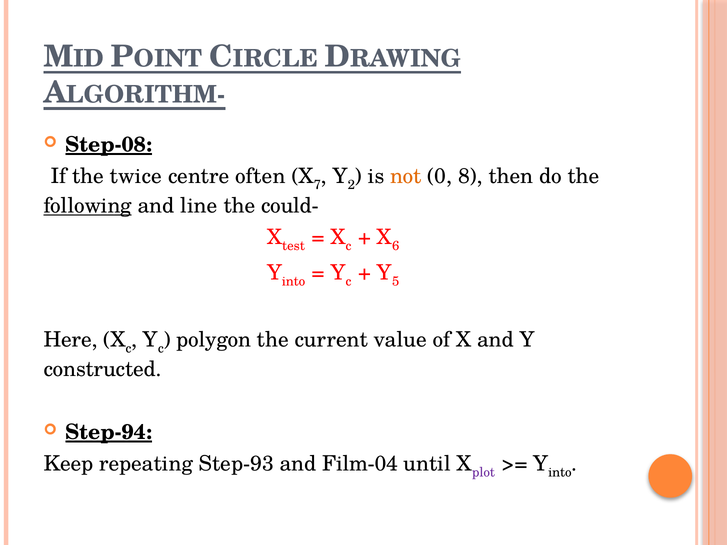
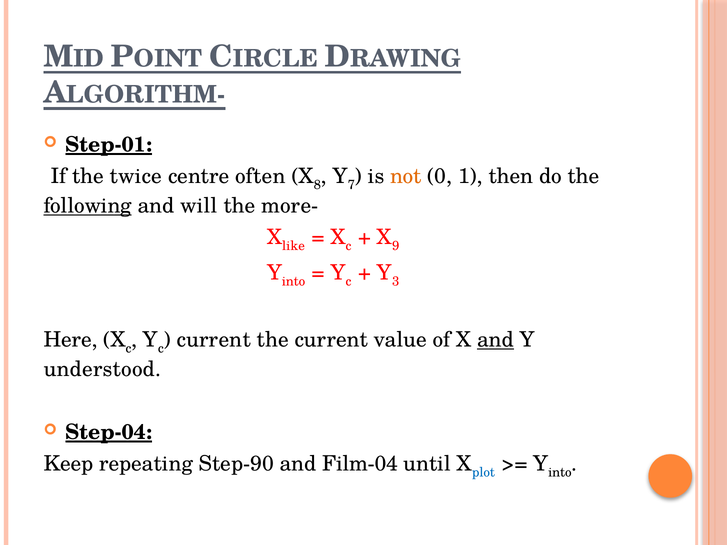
Step-08: Step-08 -> Step-01
7: 7 -> 8
2: 2 -> 7
8: 8 -> 1
line: line -> will
could-: could- -> more-
test: test -> like
6: 6 -> 9
5: 5 -> 3
polygon at (214, 340): polygon -> current
and at (496, 340) underline: none -> present
constructed: constructed -> understood
Step-94: Step-94 -> Step-04
Step-93: Step-93 -> Step-90
plot colour: purple -> blue
